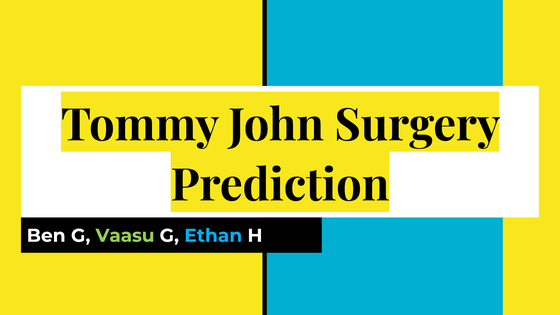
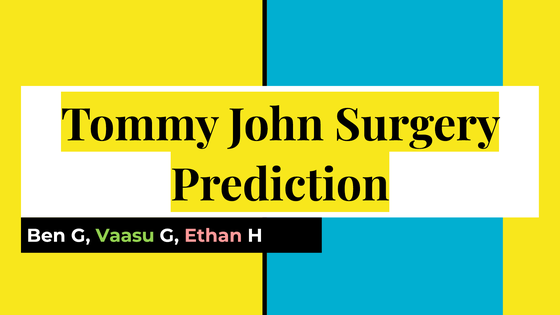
Ethan colour: light blue -> pink
